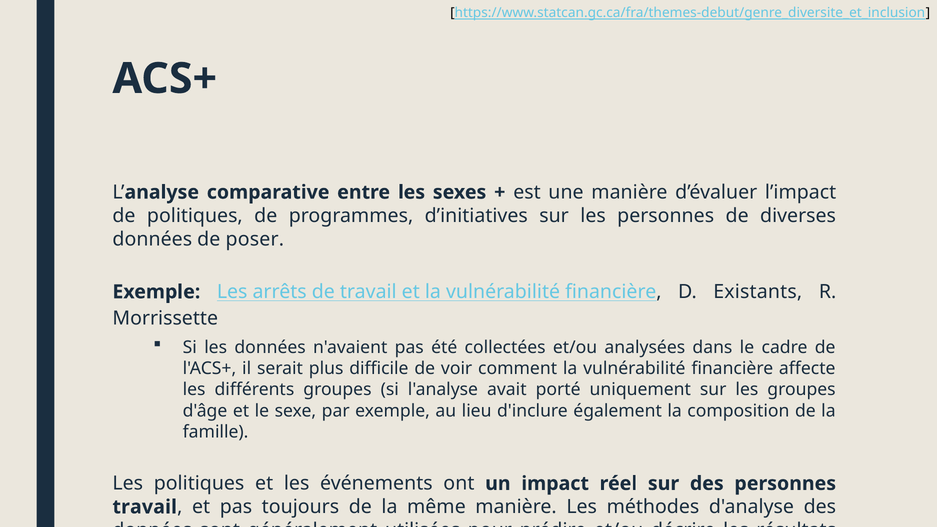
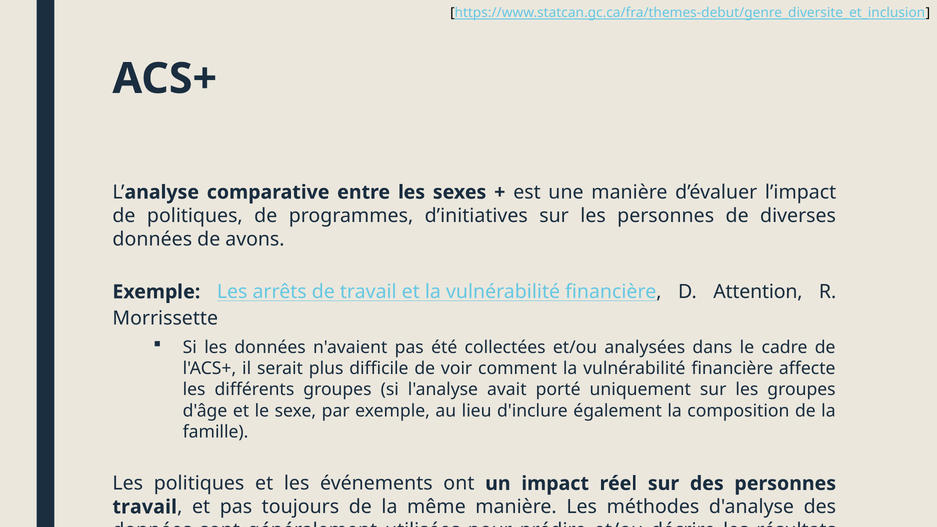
poser: poser -> avons
Existants: Existants -> Attention
